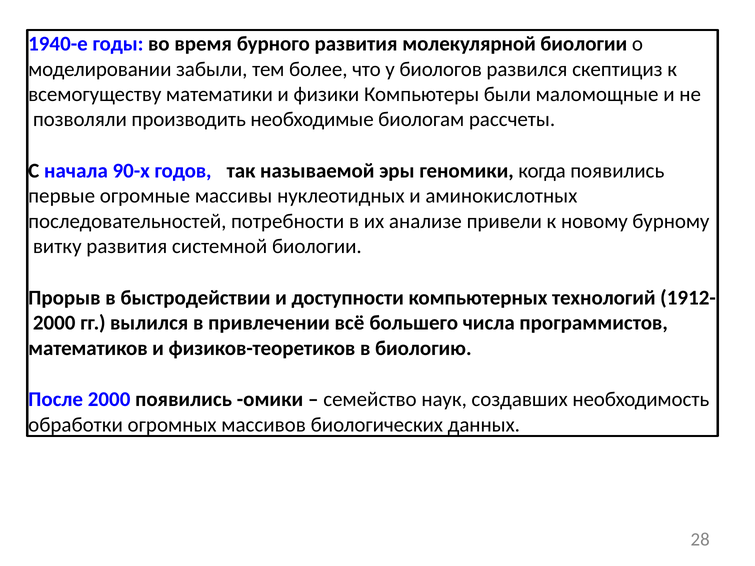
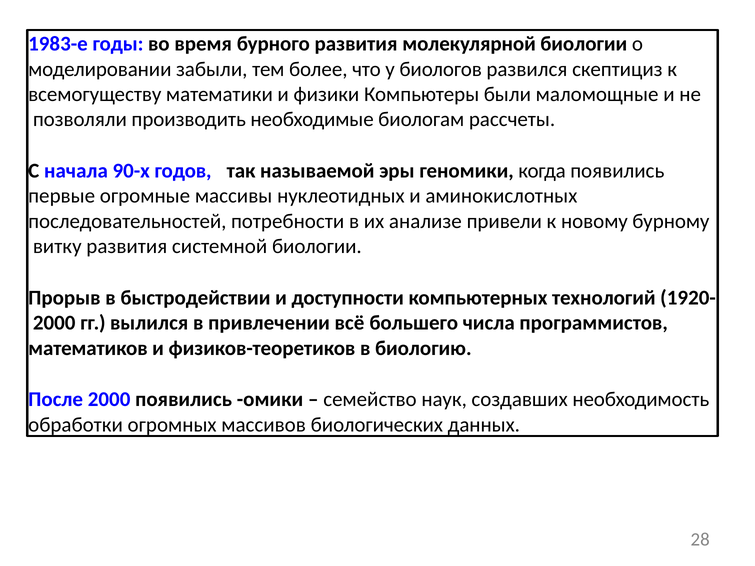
1940-е: 1940-е -> 1983-е
1912-: 1912- -> 1920-
